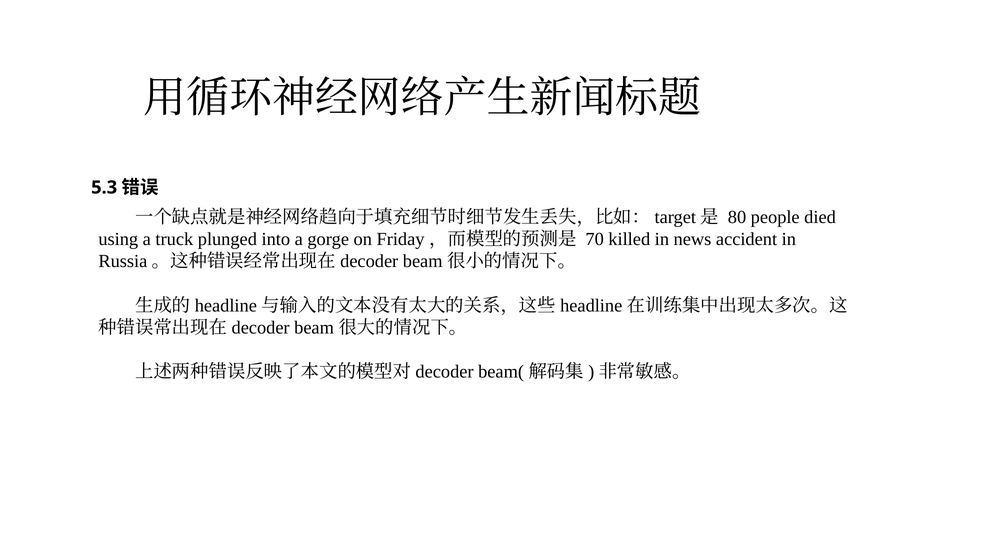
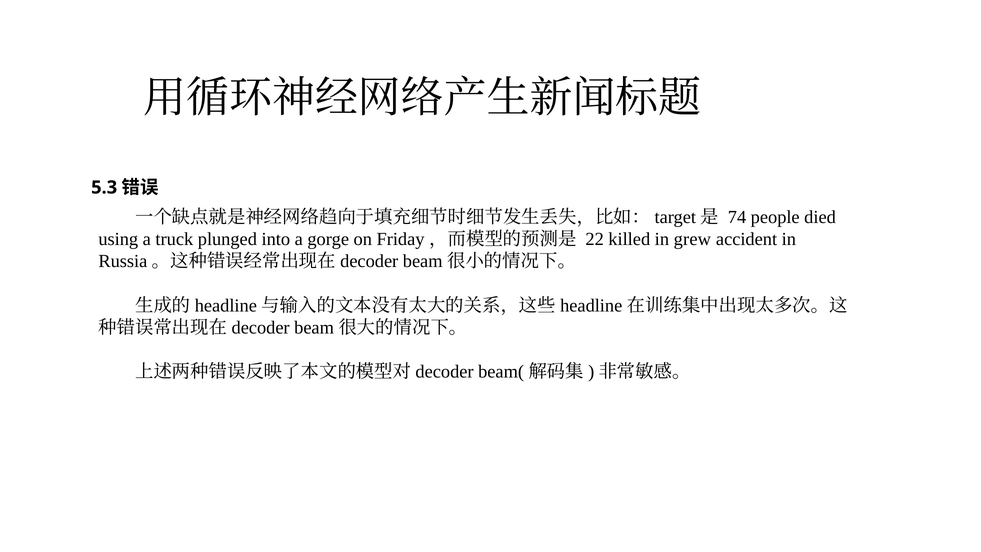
80: 80 -> 74
70: 70 -> 22
news: news -> grew
